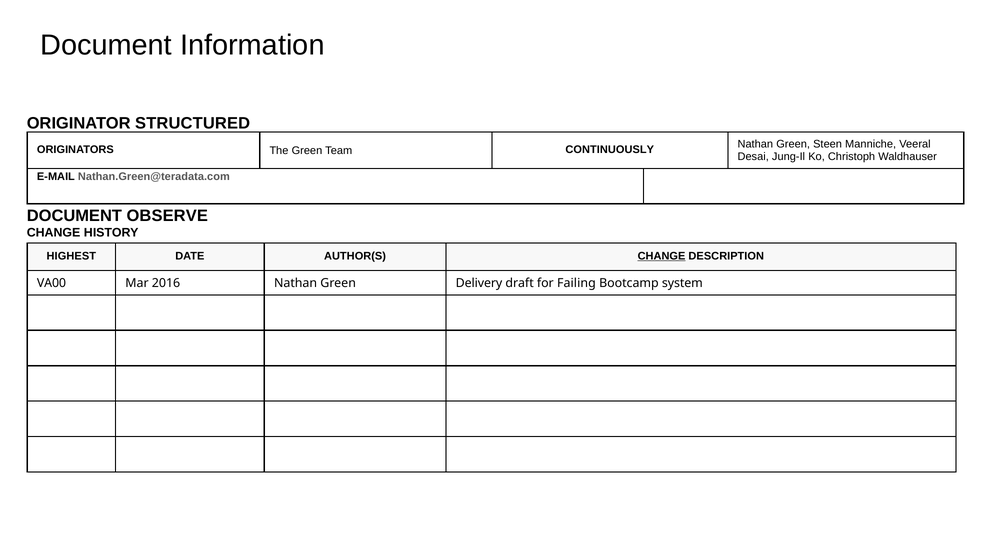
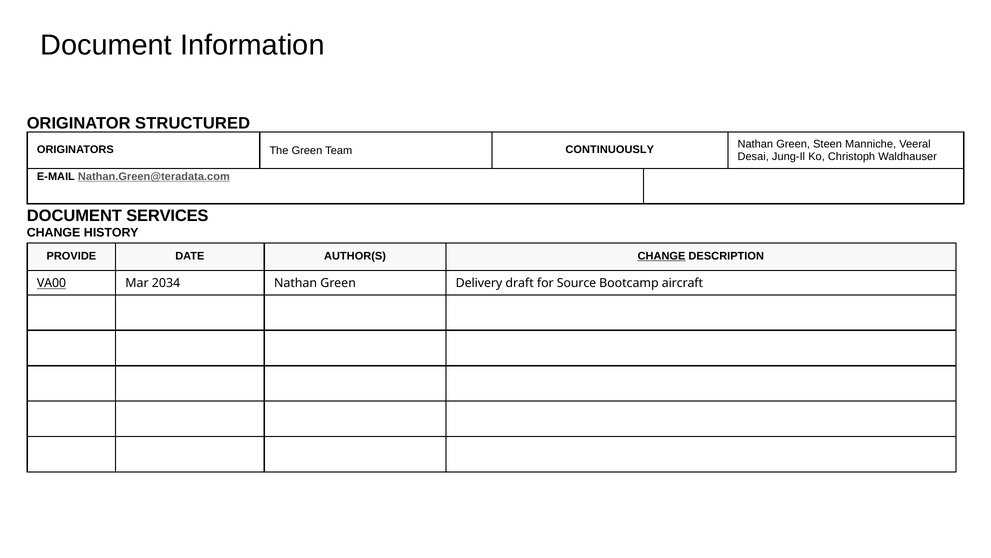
Nathan.Green@teradata.com underline: none -> present
OBSERVE: OBSERVE -> SERVICES
HIGHEST: HIGHEST -> PROVIDE
VA00 underline: none -> present
2016: 2016 -> 2034
Failing: Failing -> Source
system: system -> aircraft
